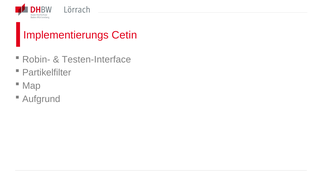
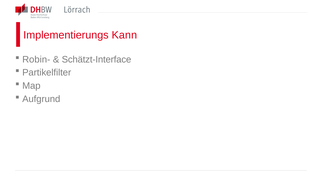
Cetin: Cetin -> Kann
Testen-Interface: Testen-Interface -> Schätzt-Interface
